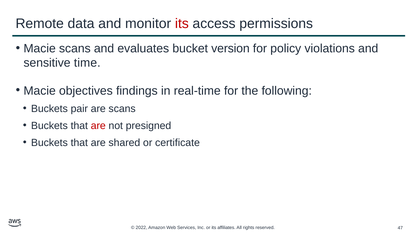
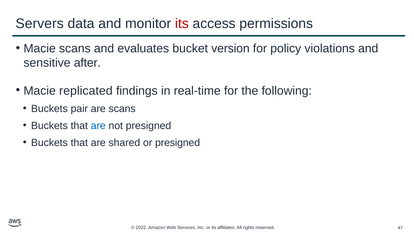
Remote: Remote -> Servers
time: time -> after
objectives: objectives -> replicated
are at (98, 126) colour: red -> blue
or certificate: certificate -> presigned
